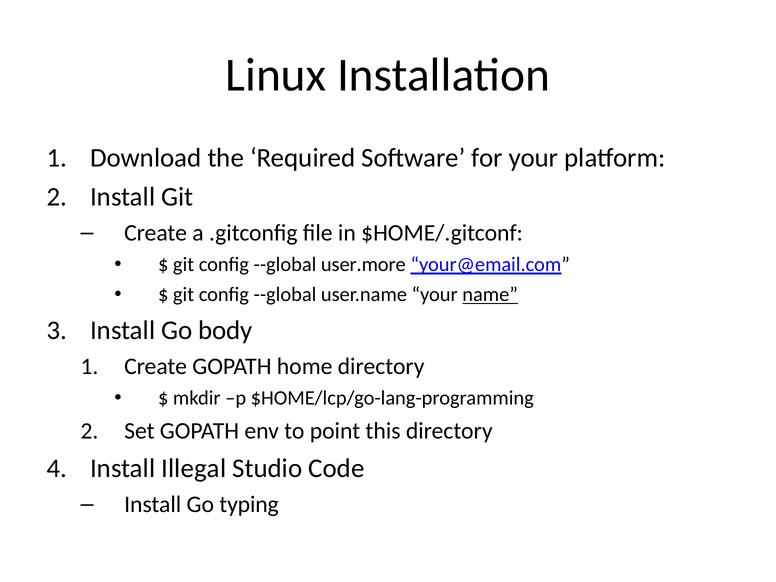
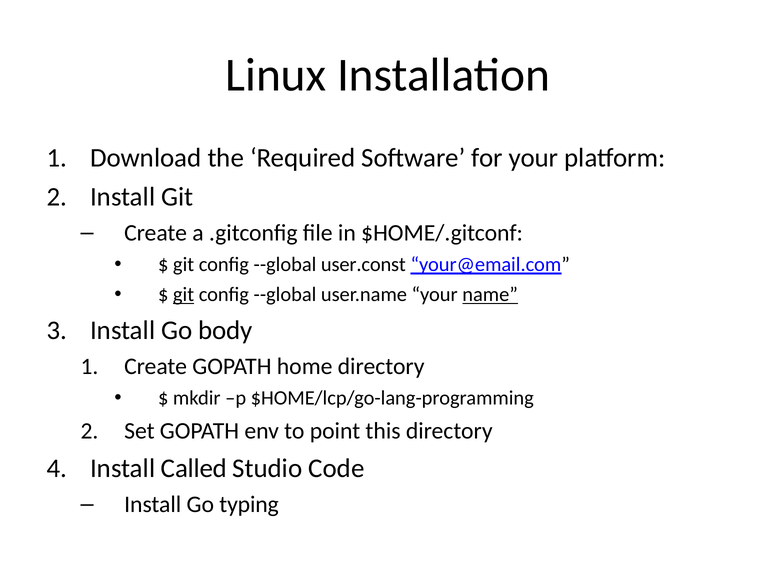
user.more: user.more -> user.const
git at (184, 295) underline: none -> present
Illegal: Illegal -> Called
